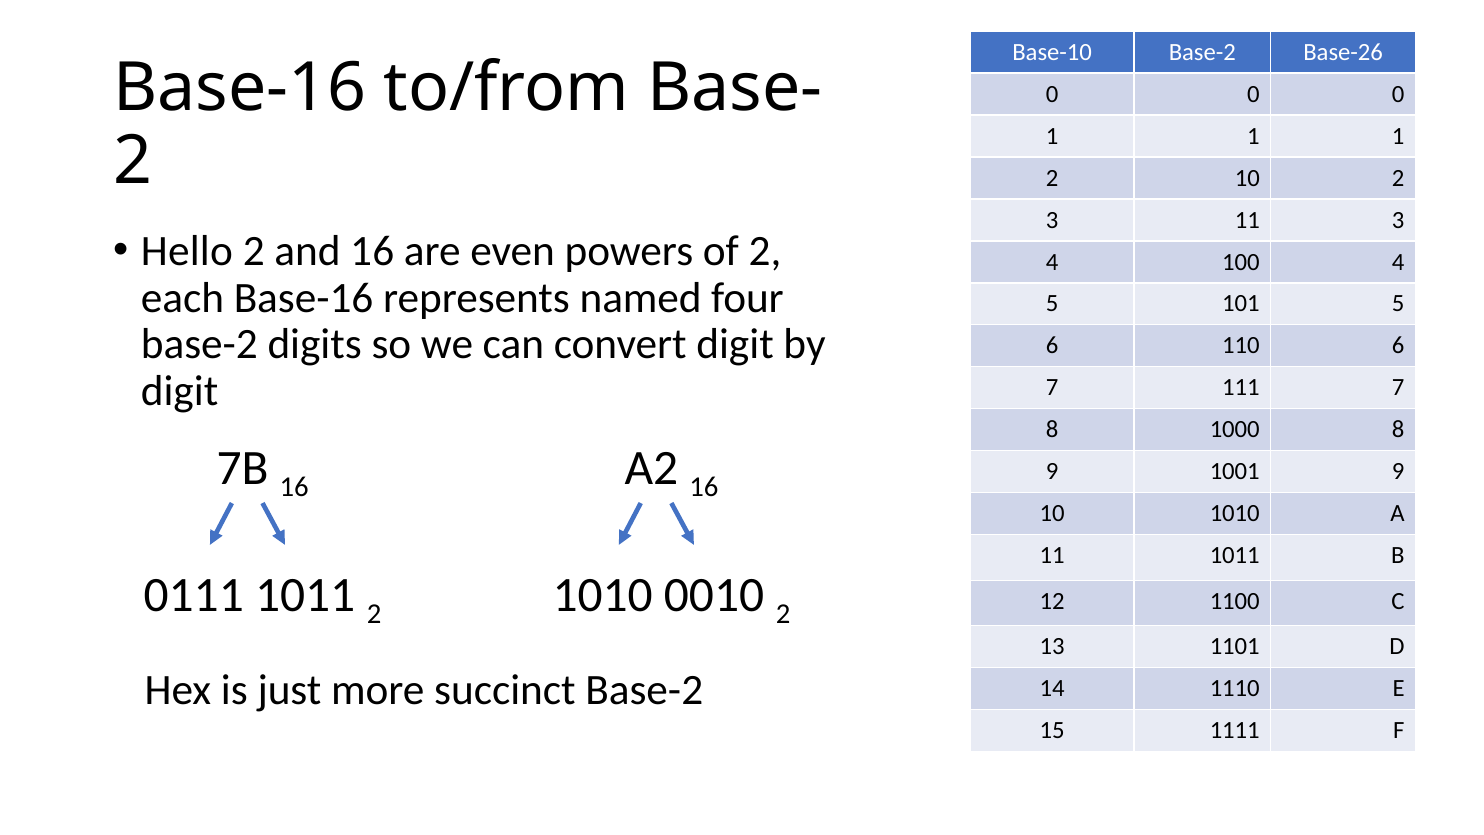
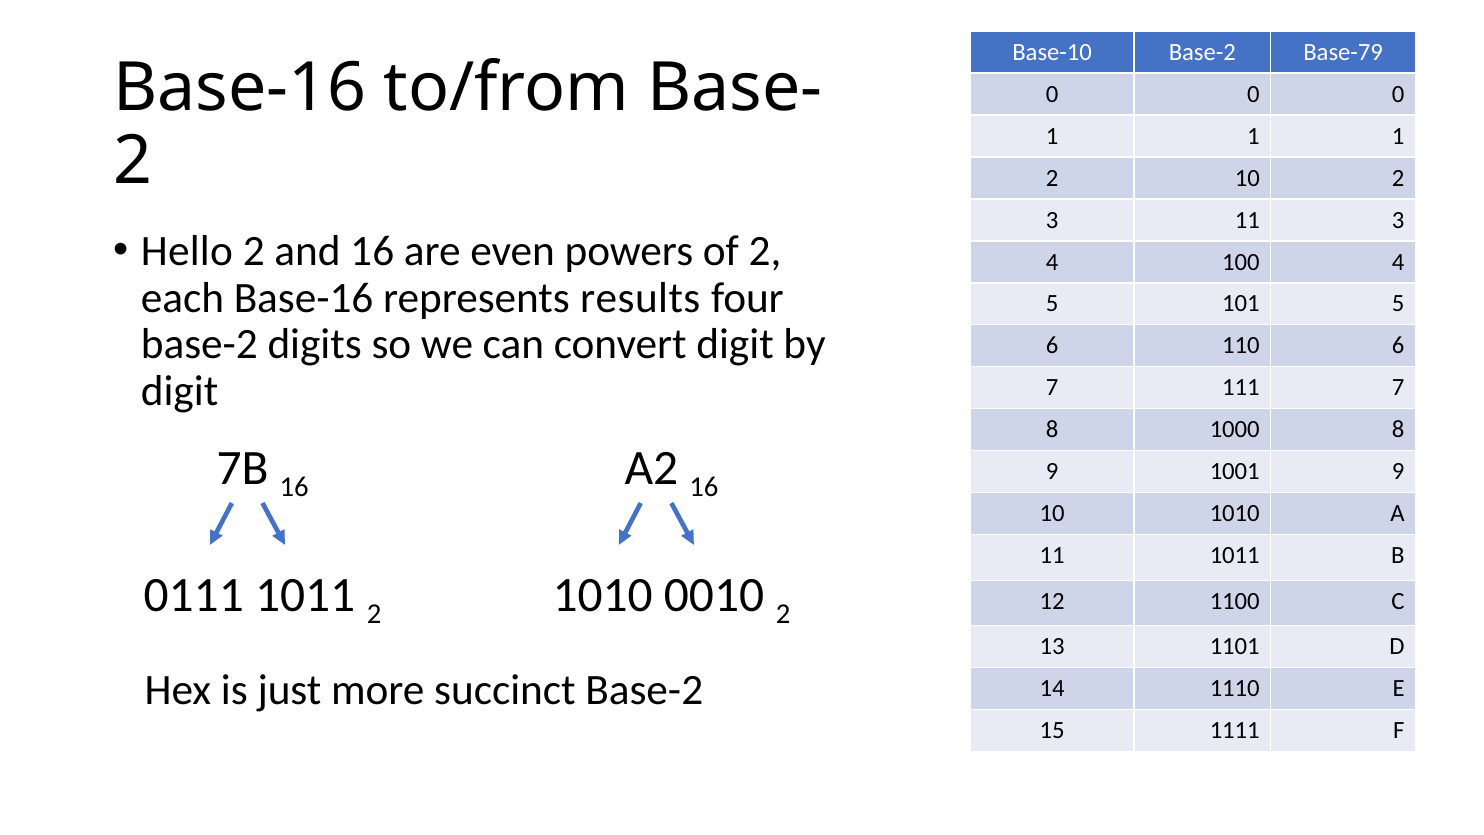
Base-26: Base-26 -> Base-79
named: named -> results
